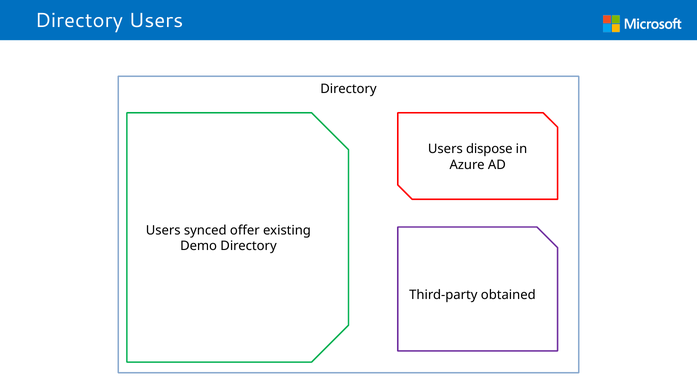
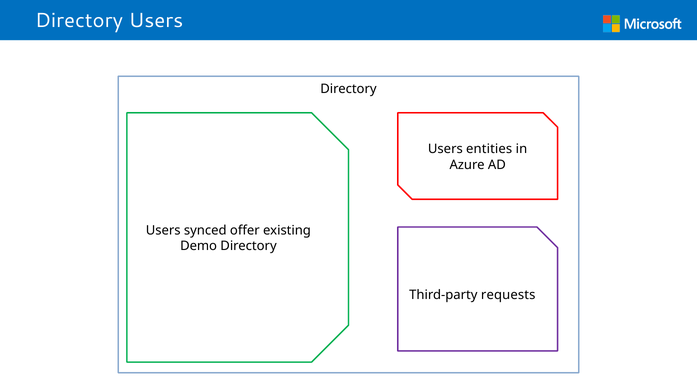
dispose: dispose -> entities
obtained: obtained -> requests
